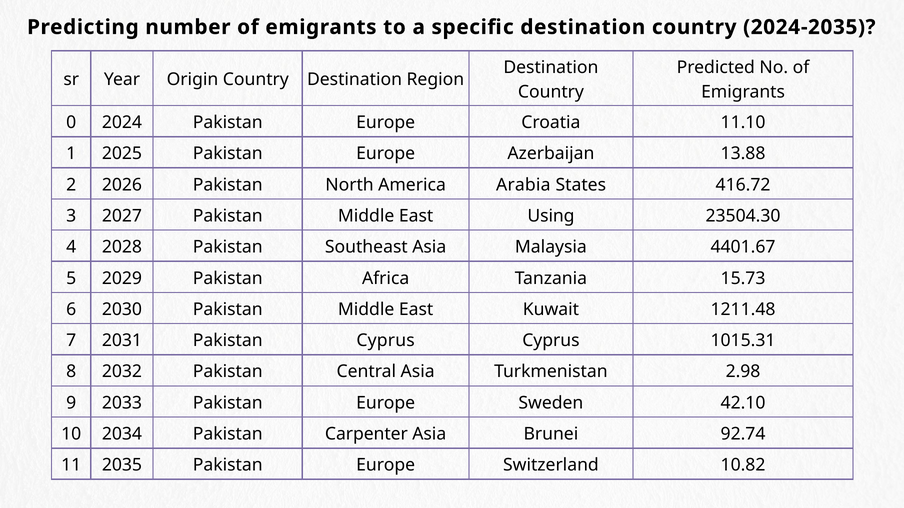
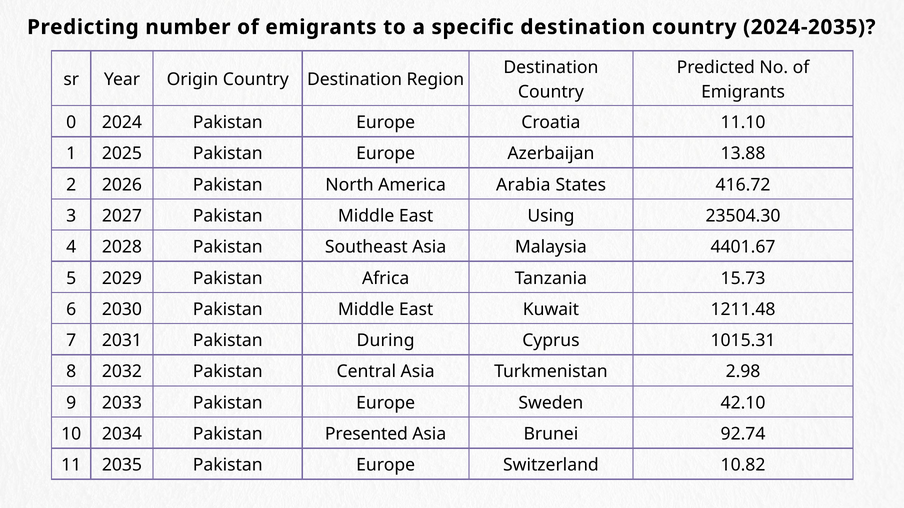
Pakistan Cyprus: Cyprus -> During
Carpenter: Carpenter -> Presented
